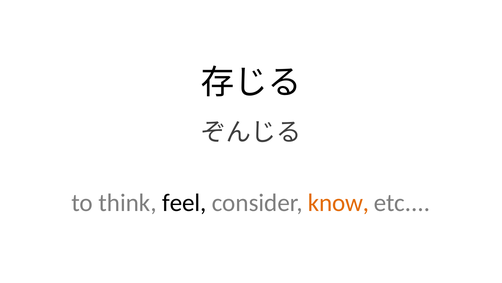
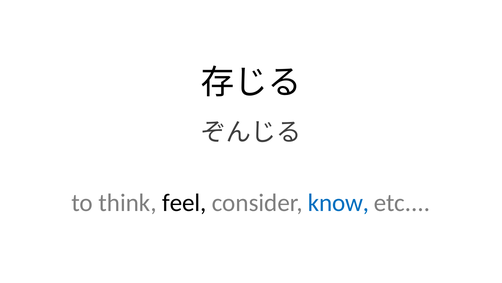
know colour: orange -> blue
